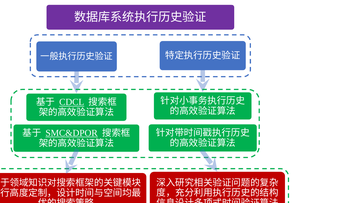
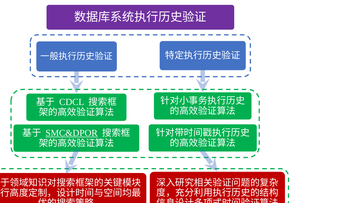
CDCL underline: present -> none
